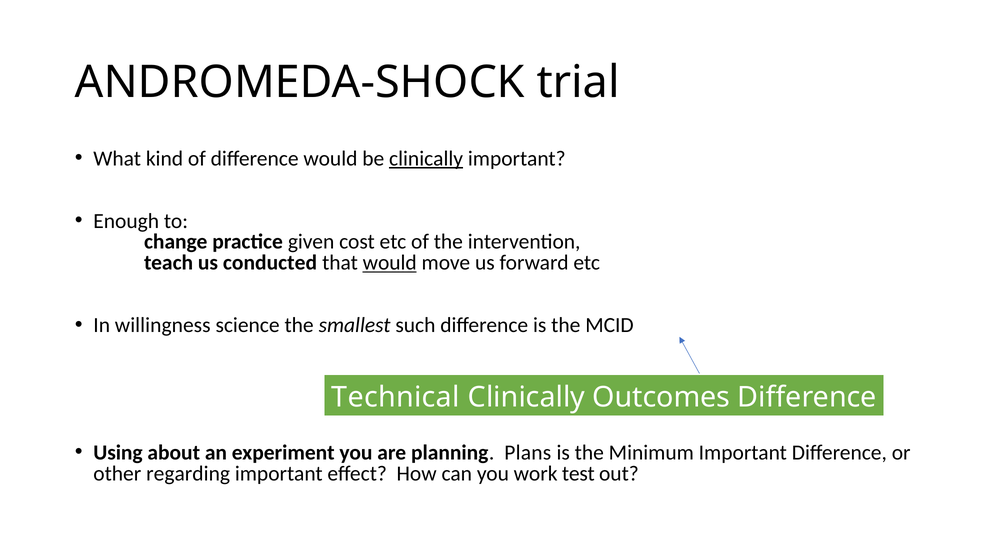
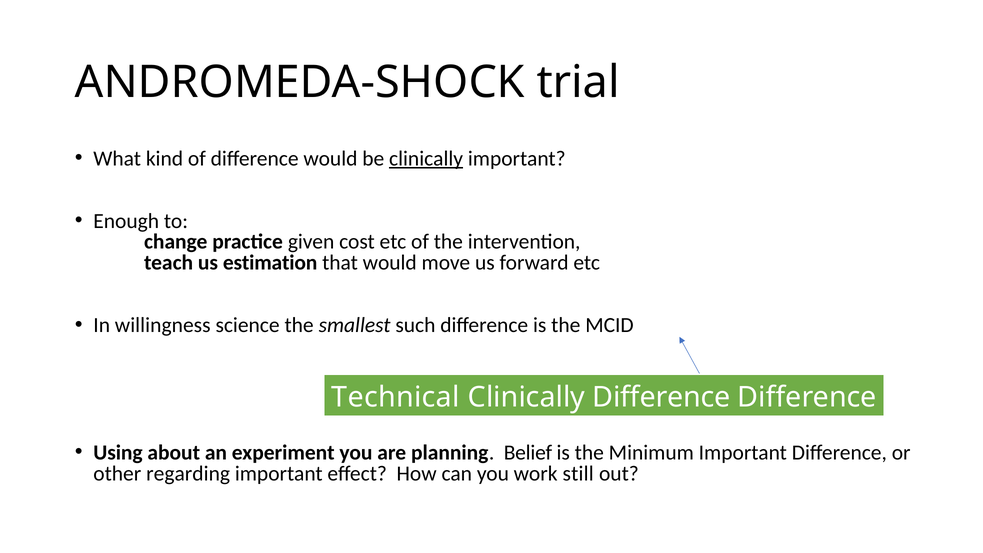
conducted: conducted -> estimation
would at (390, 263) underline: present -> none
Clinically Outcomes: Outcomes -> Difference
Plans: Plans -> Belief
test: test -> still
